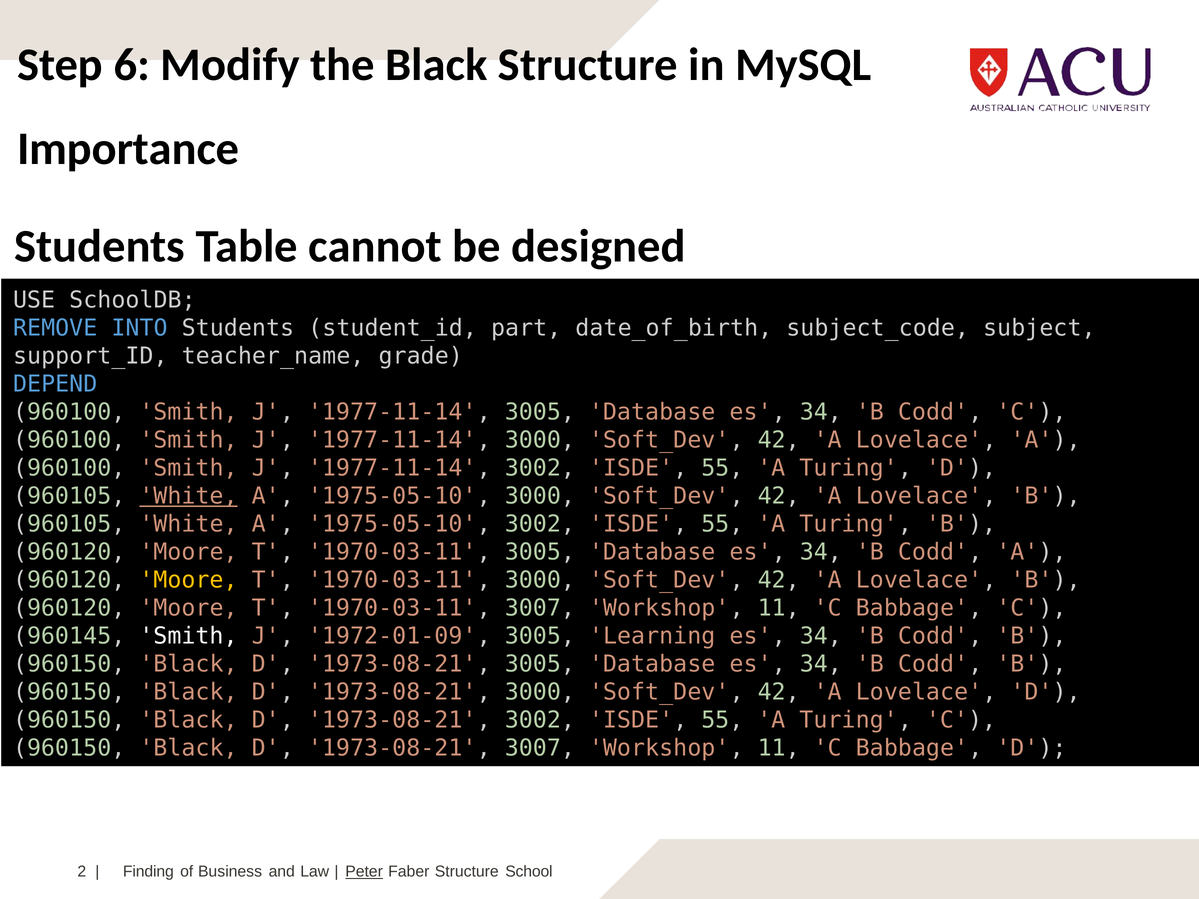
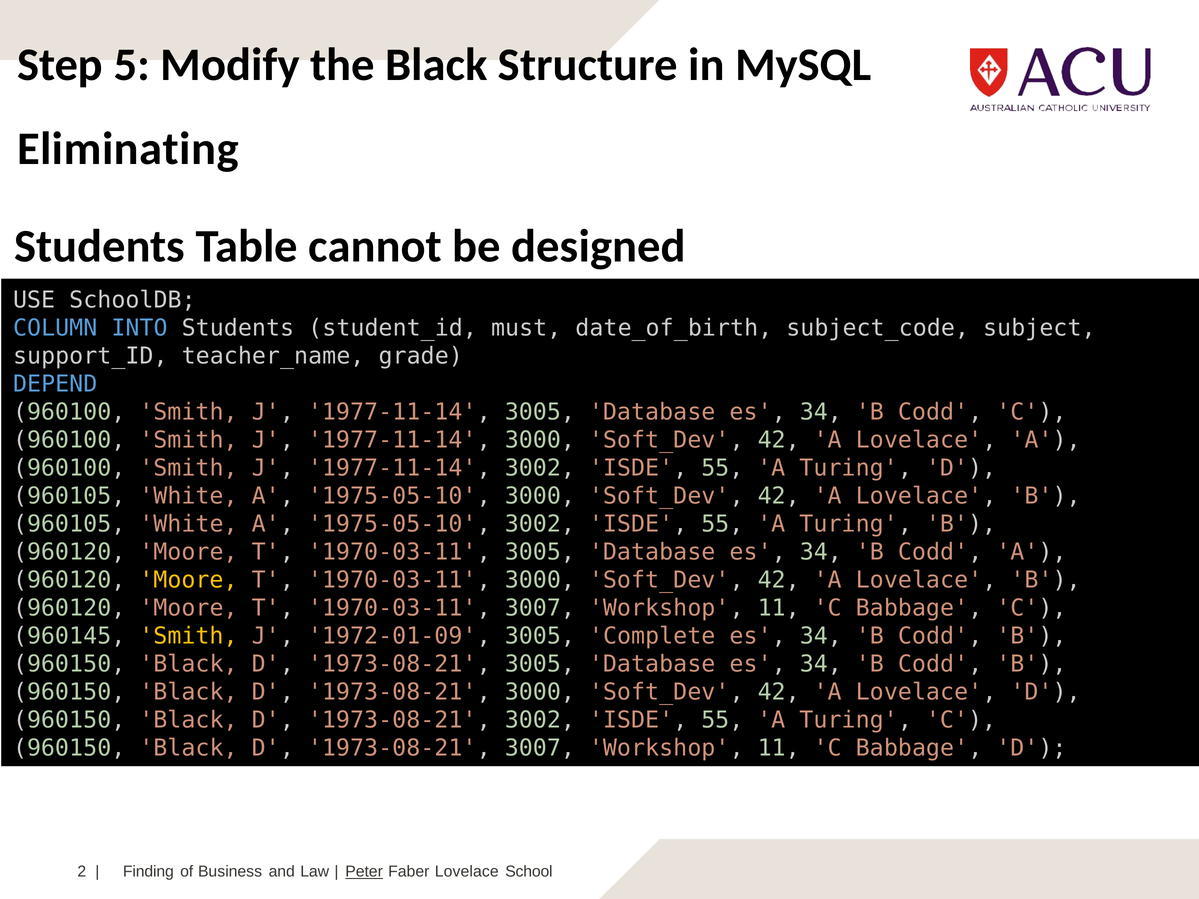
6: 6 -> 5
Importance: Importance -> Eliminating
REMOVE: REMOVE -> COLUMN
part: part -> must
White at (188, 496) underline: present -> none
Smith at (188, 636) colour: white -> yellow
Learning: Learning -> Complete
Faber Structure: Structure -> Lovelace
